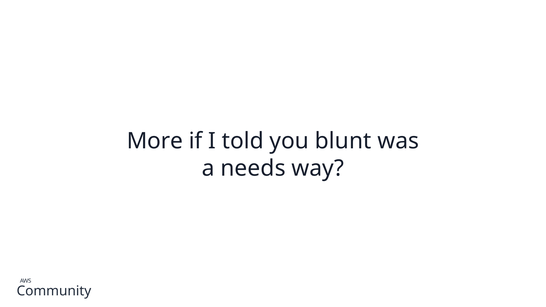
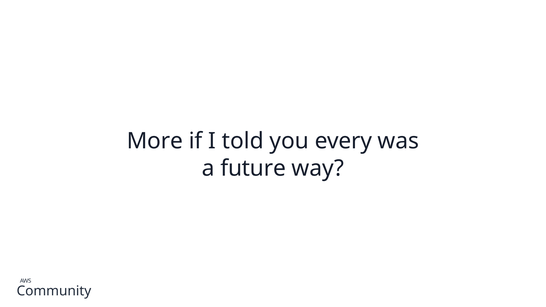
blunt: blunt -> every
needs: needs -> future
